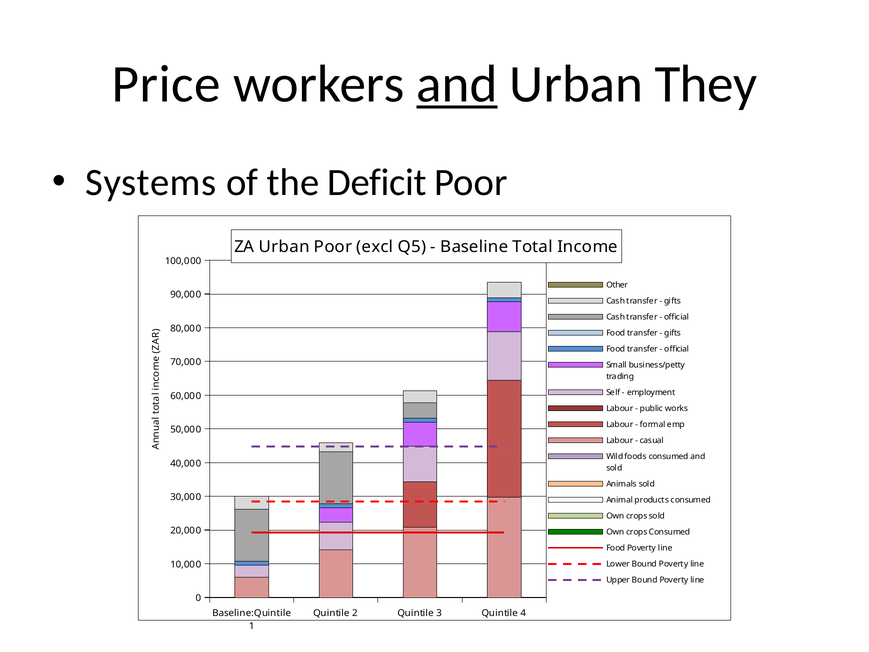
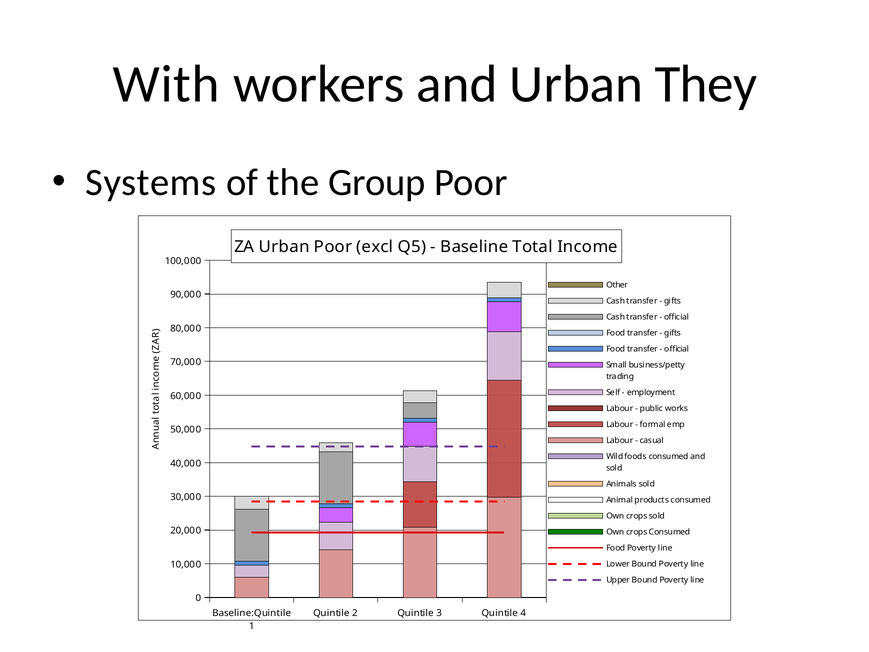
Price: Price -> With
and at (457, 84) underline: present -> none
Deficit: Deficit -> Group
